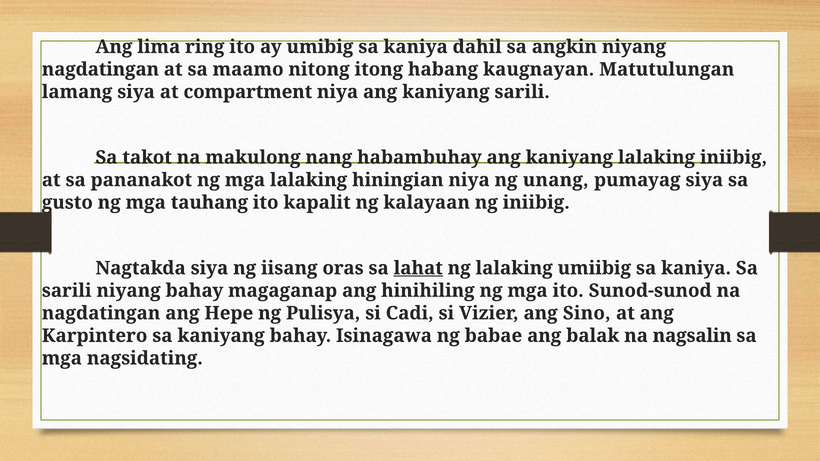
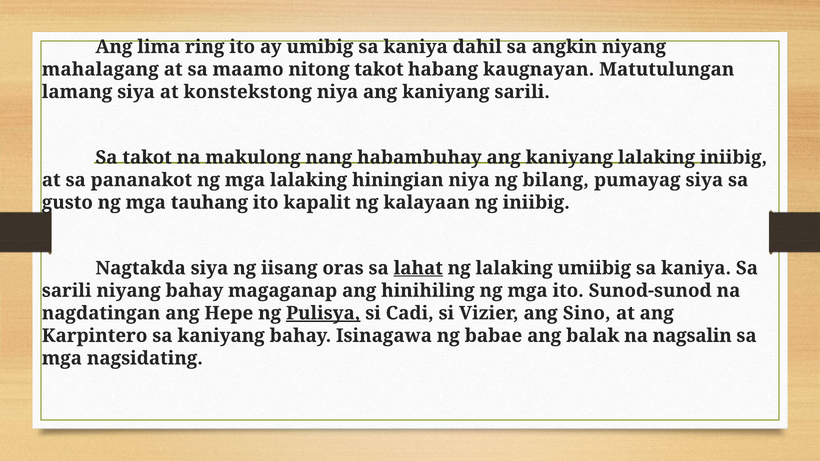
nagdatingan at (100, 69): nagdatingan -> mahalagang
nitong itong: itong -> takot
compartment: compartment -> konstekstong
unang: unang -> bilang
Pulisya underline: none -> present
